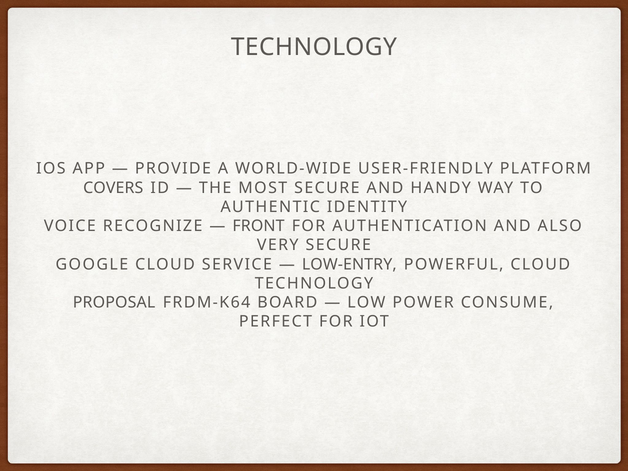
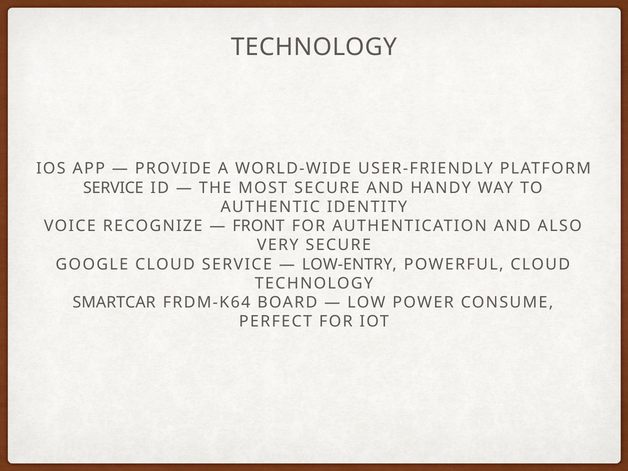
COVERS at (113, 188): COVERS -> SERVICE
PROPOSAL: PROPOSAL -> SMARTCAR
